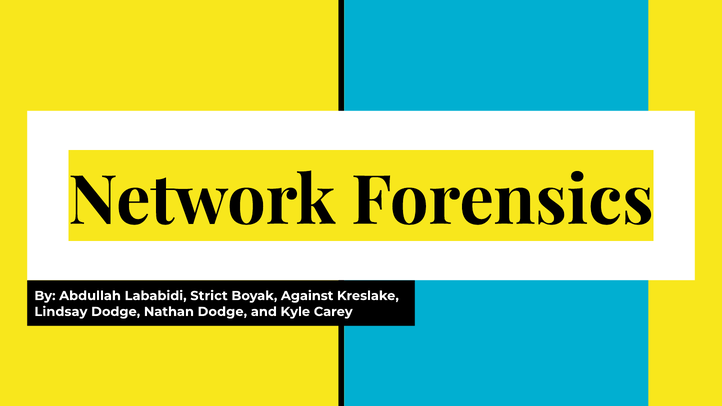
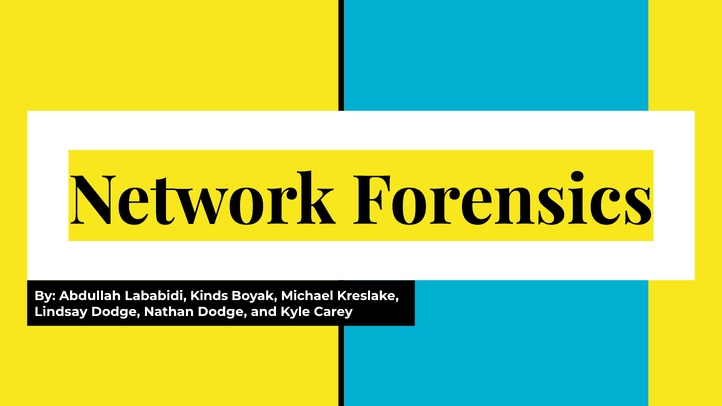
Strict: Strict -> Kinds
Against: Against -> Michael
